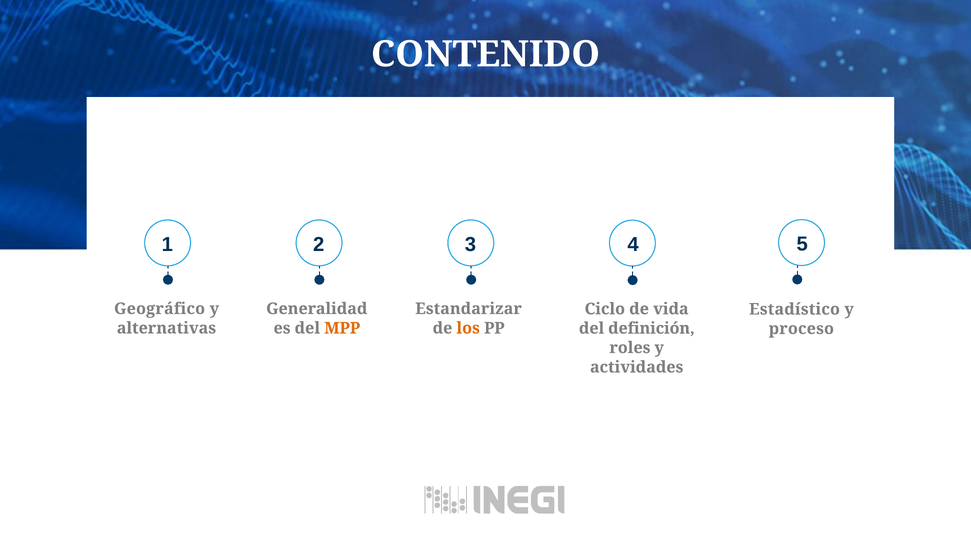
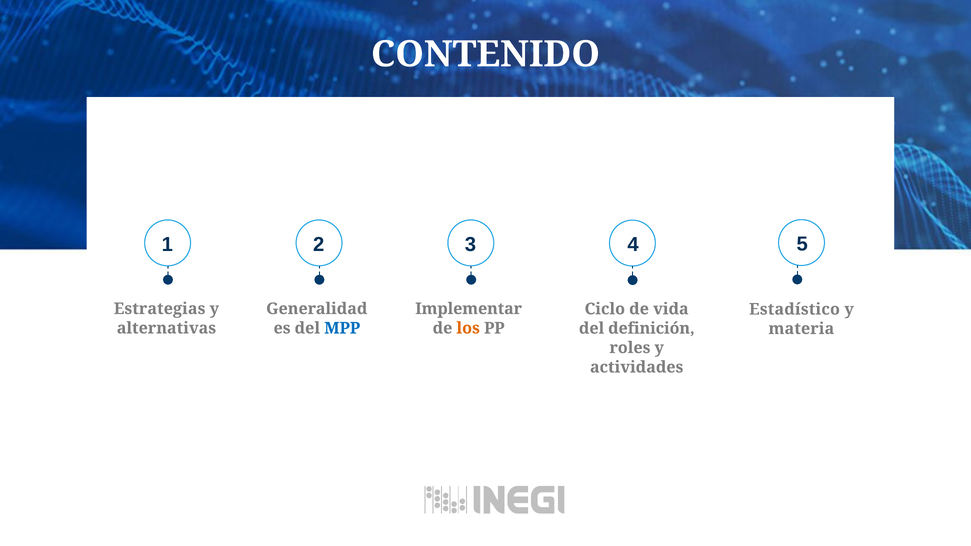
Geográfico: Geográfico -> Estrategias
Estandarizar: Estandarizar -> Implementar
MPP colour: orange -> blue
proceso: proceso -> materia
